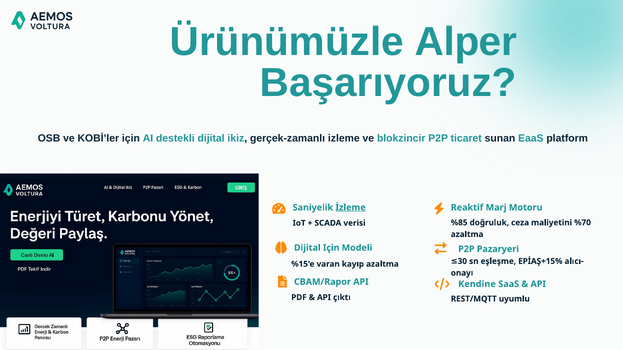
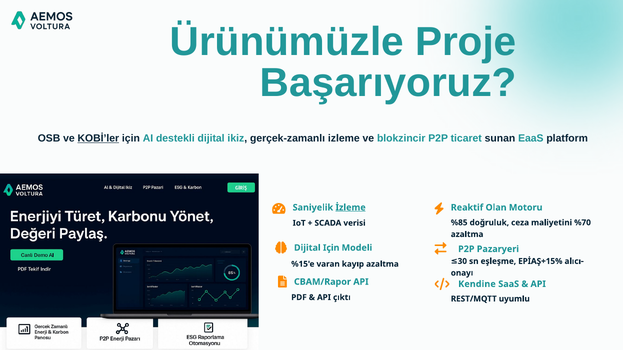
Alper: Alper -> Proje
KOBİ’ler underline: none -> present
Marj: Marj -> Olan
